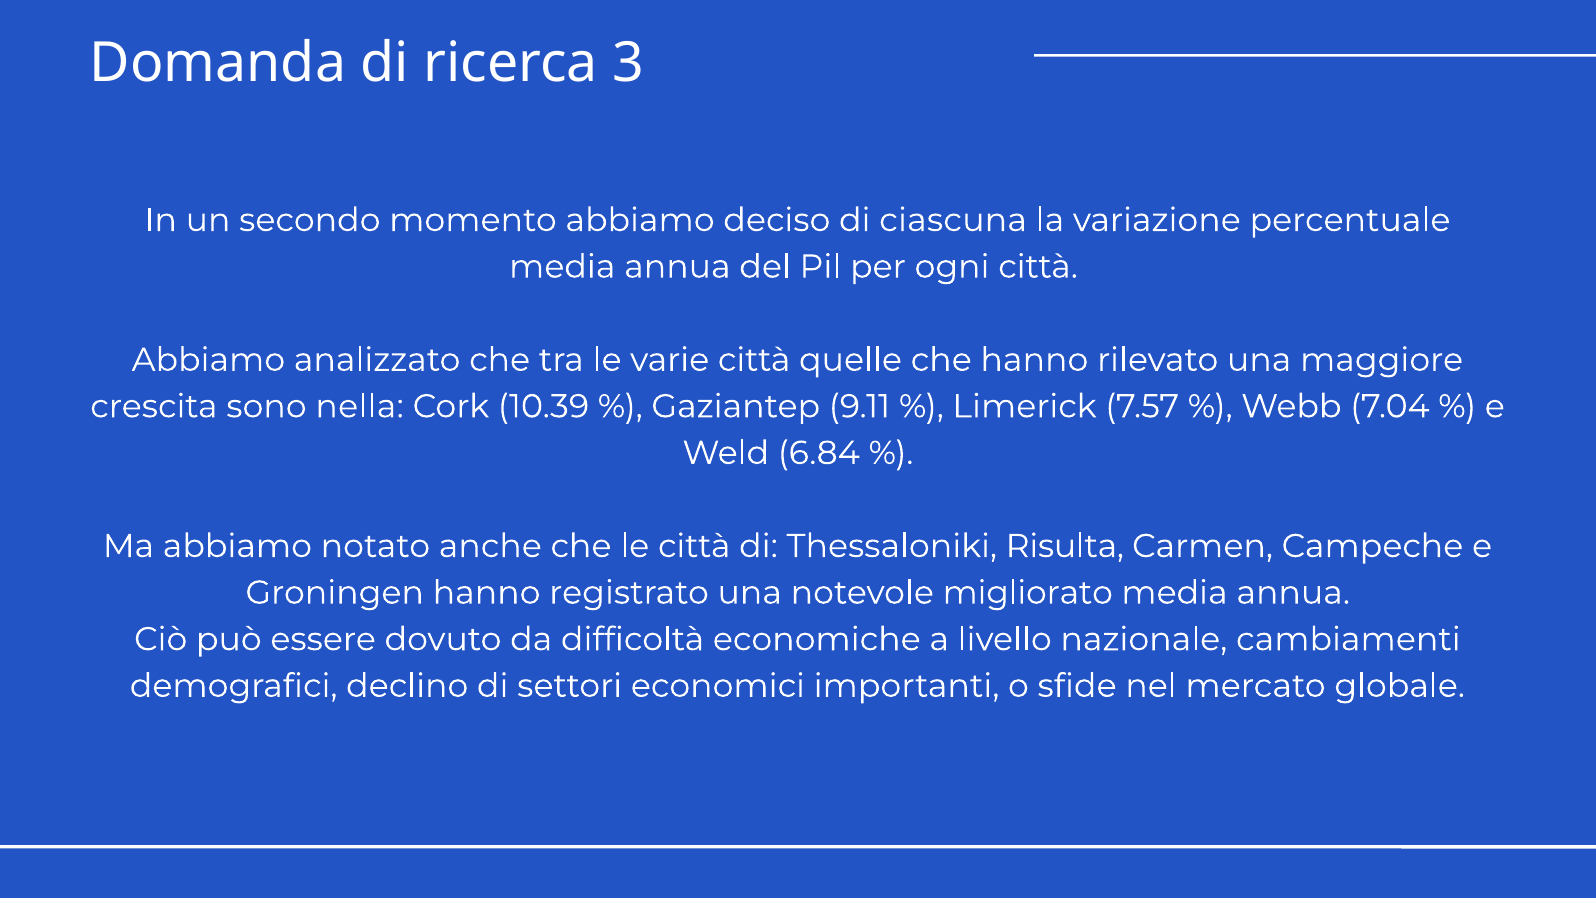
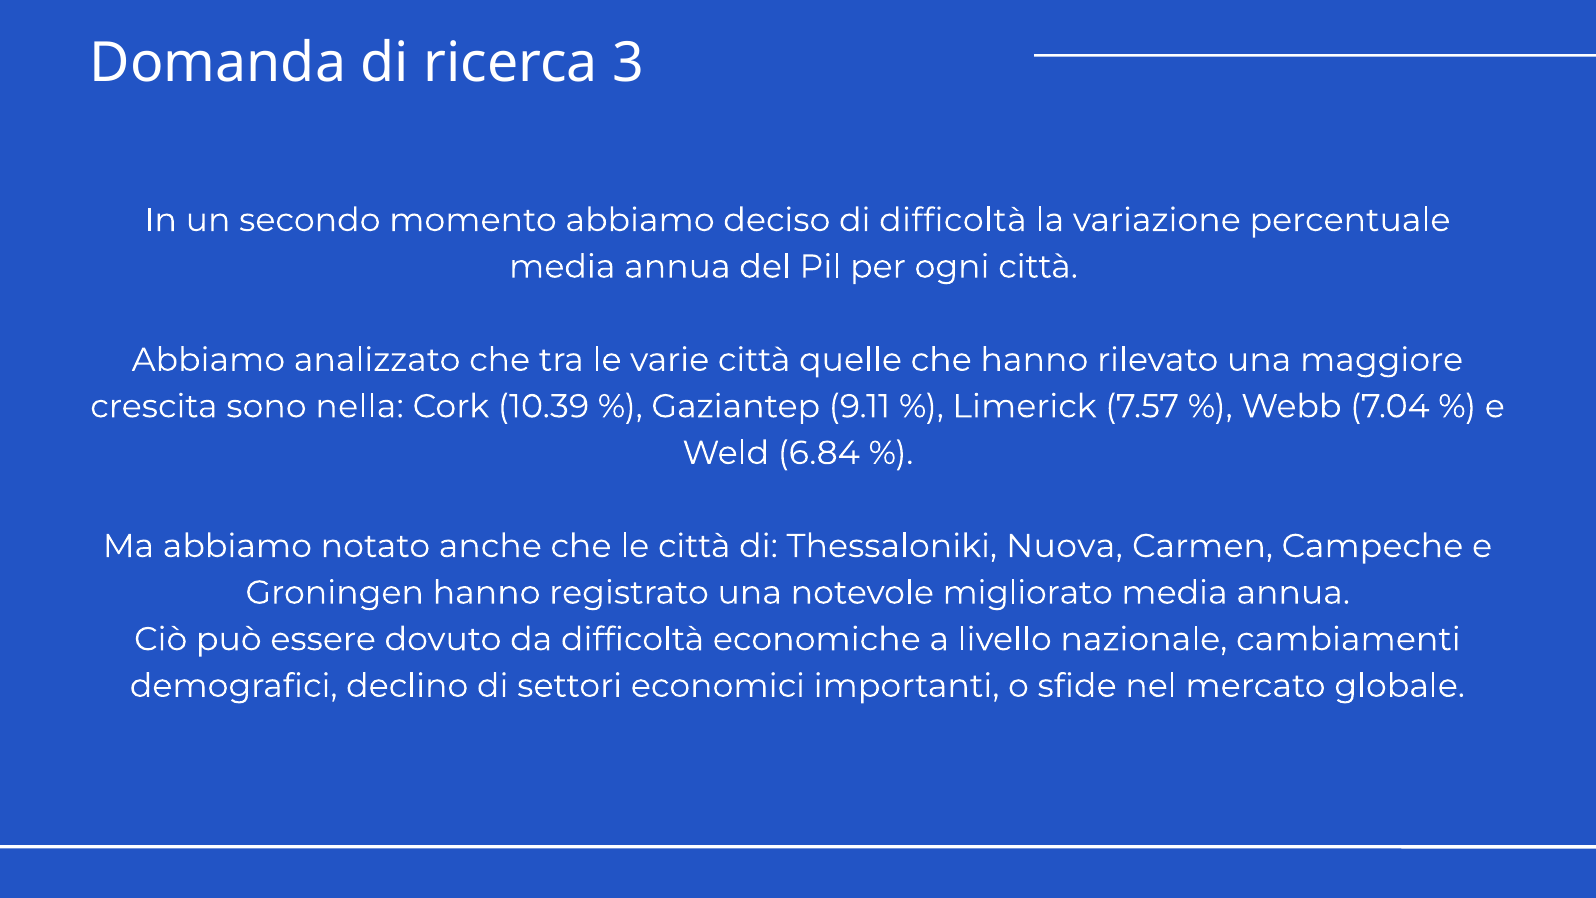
di ciascuna: ciascuna -> difficoltà
Risulta: Risulta -> Nuova
